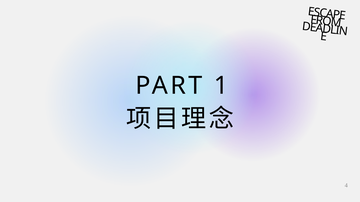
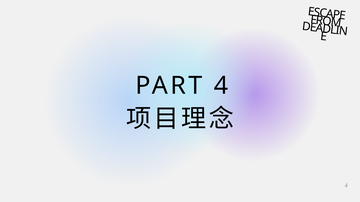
PART 1: 1 -> 4
